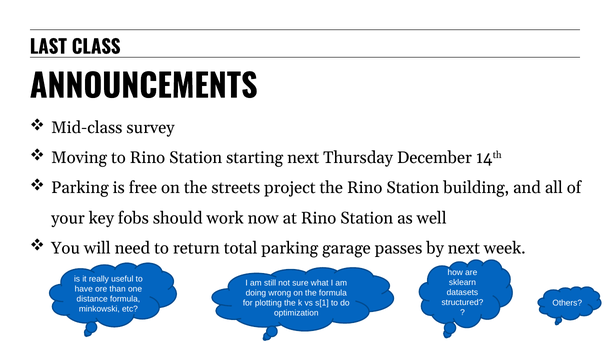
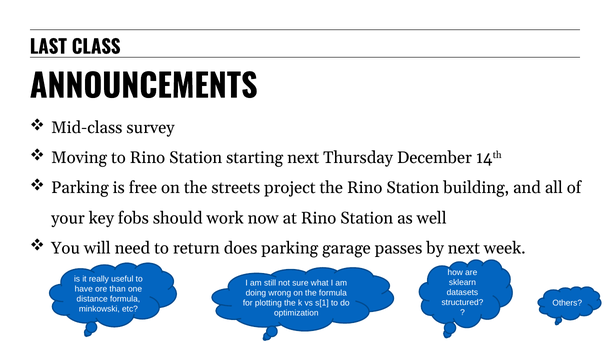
total: total -> does
